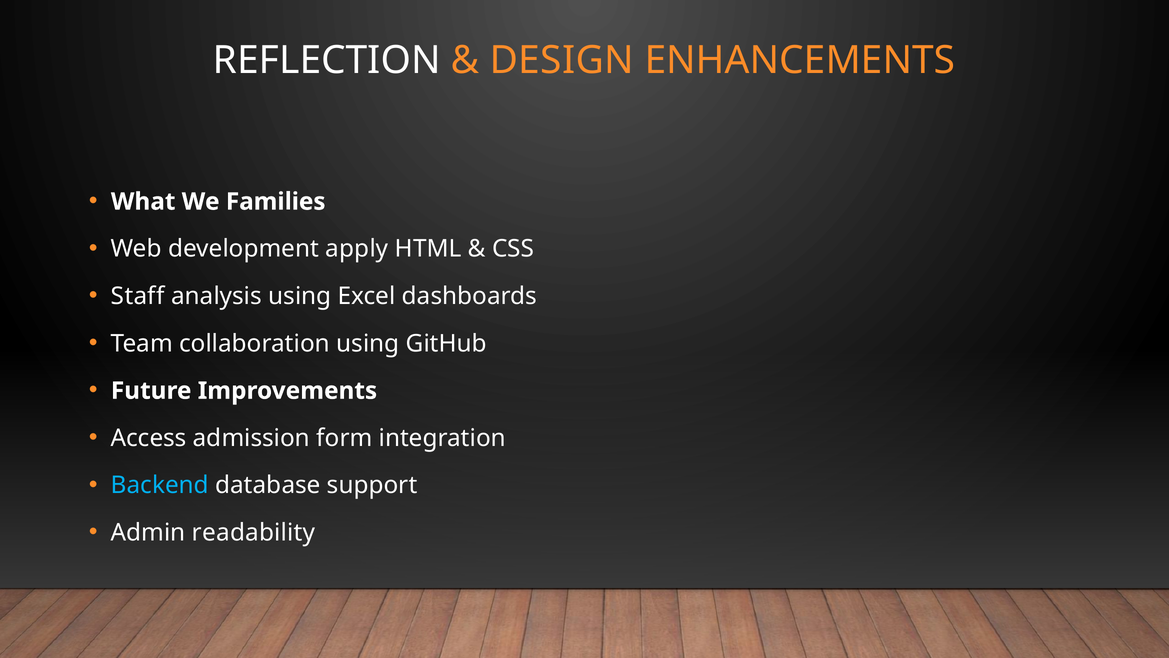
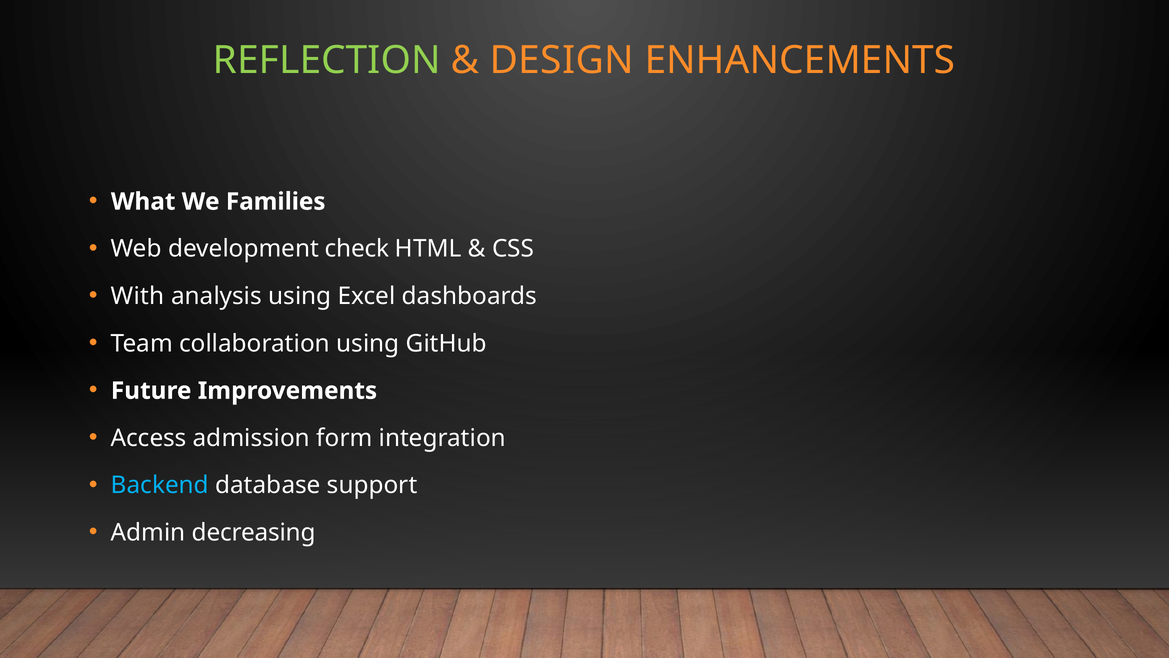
REFLECTION colour: white -> light green
apply: apply -> check
Staff: Staff -> With
readability: readability -> decreasing
